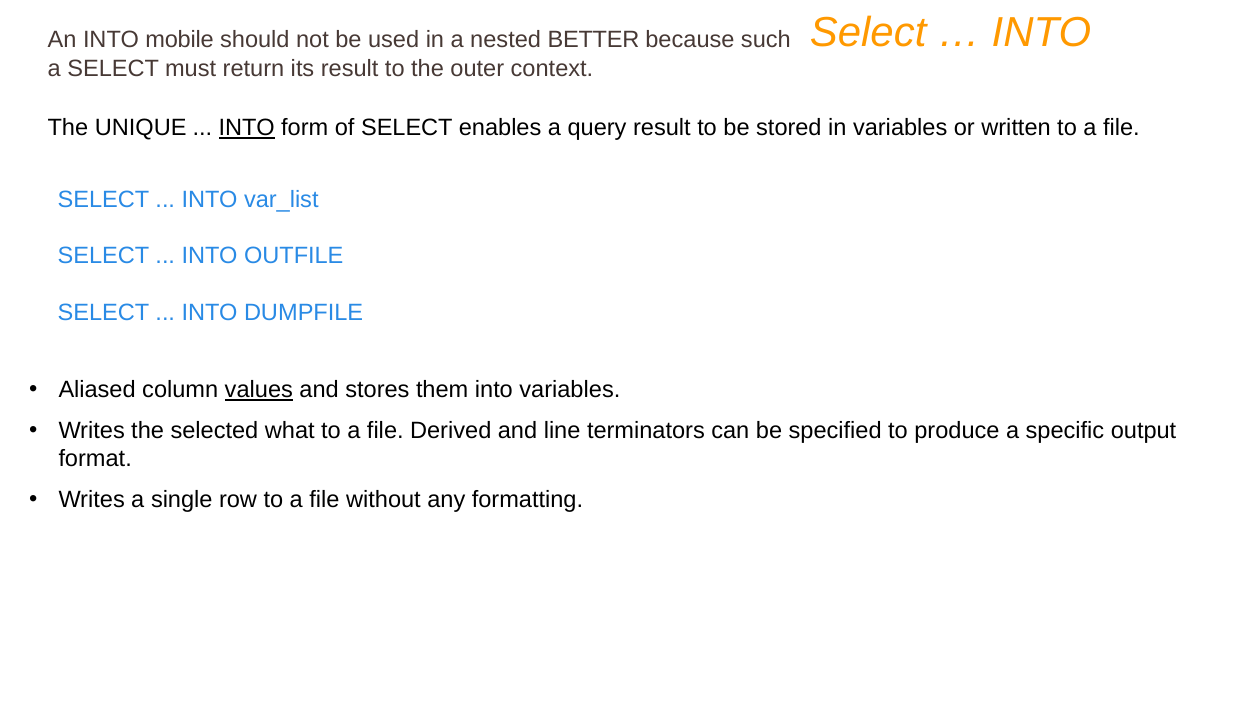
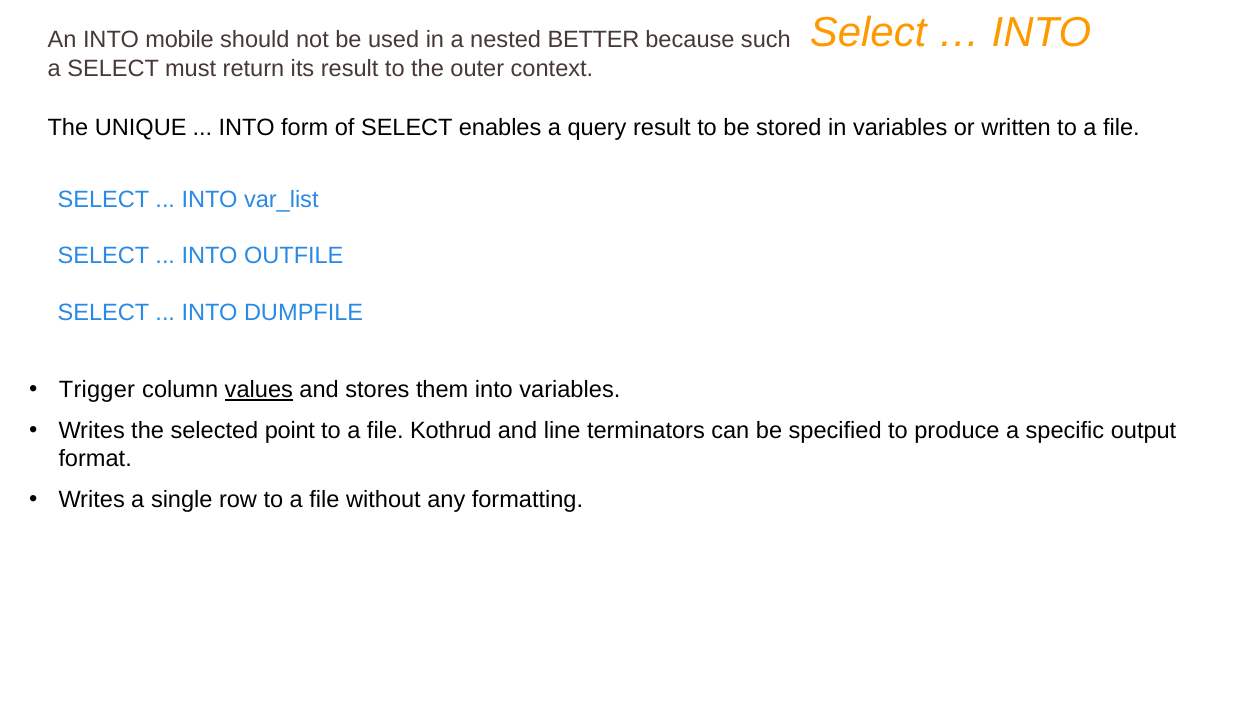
INTO at (247, 128) underline: present -> none
Aliased: Aliased -> Trigger
what: what -> point
Derived: Derived -> Kothrud
